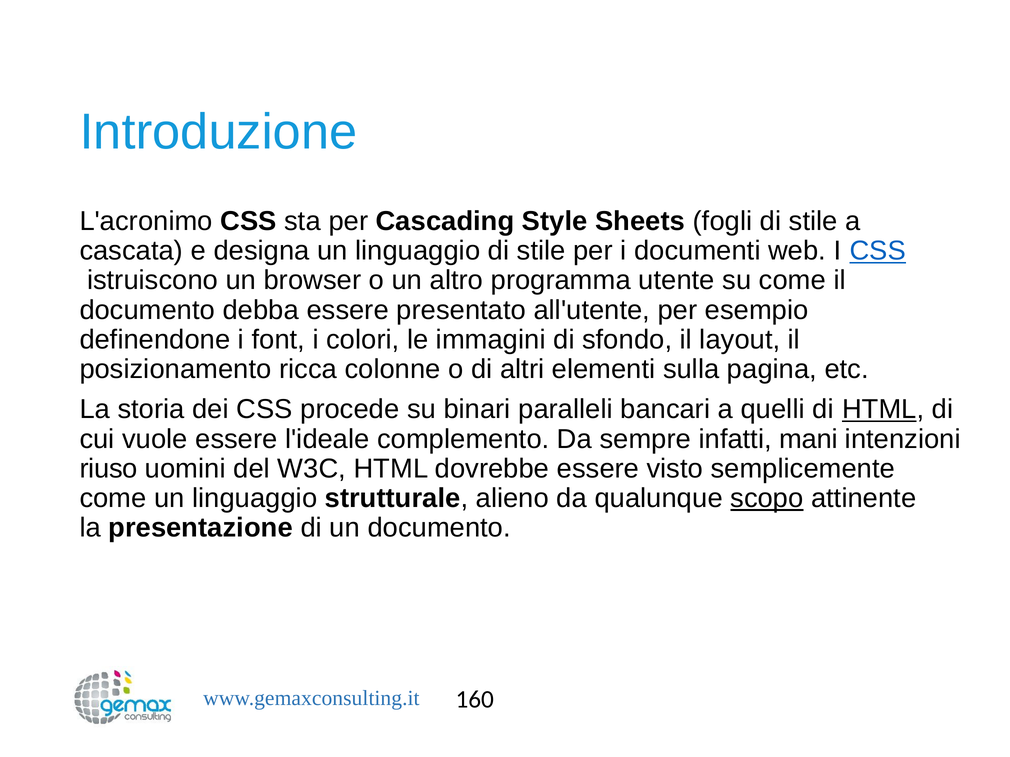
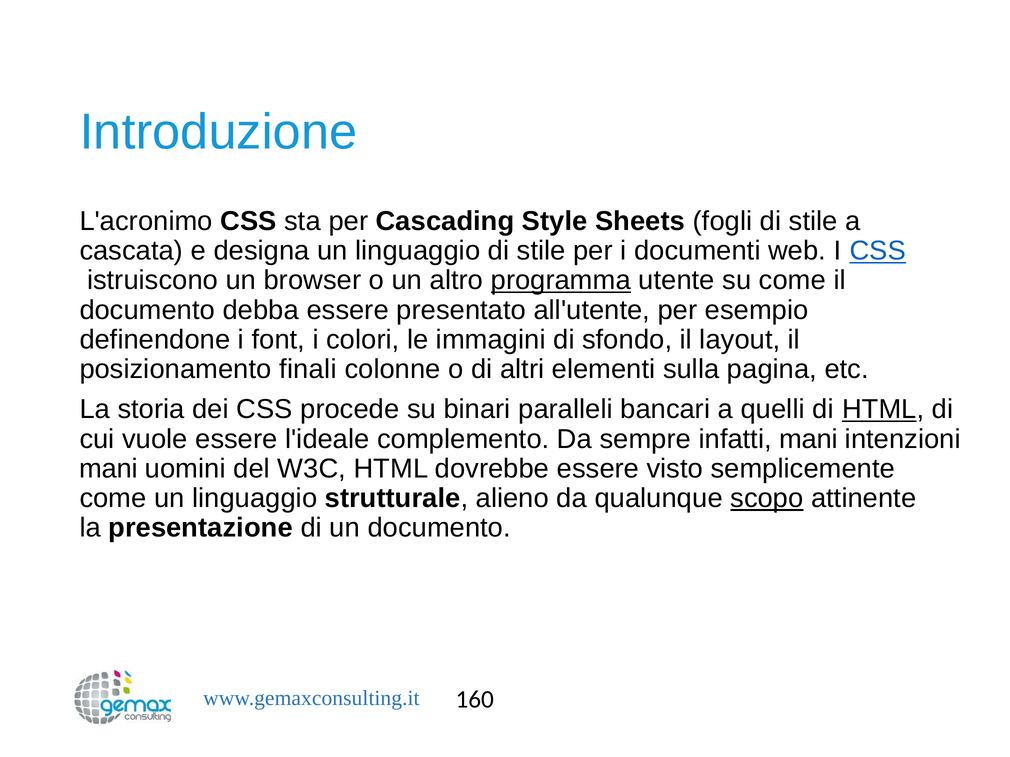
programma underline: none -> present
ricca: ricca -> finali
riuso at (109, 469): riuso -> mani
